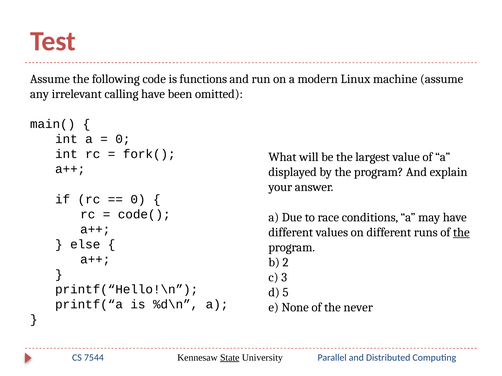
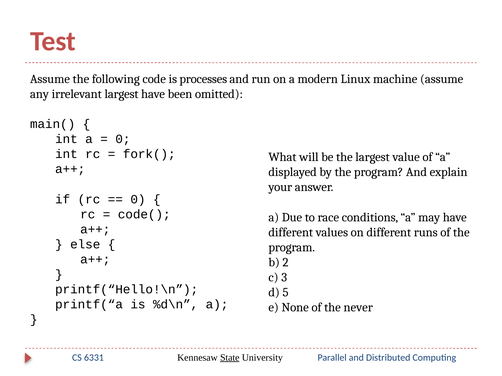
functions: functions -> processes
irrelevant calling: calling -> largest
the at (461, 233) underline: present -> none
7544: 7544 -> 6331
